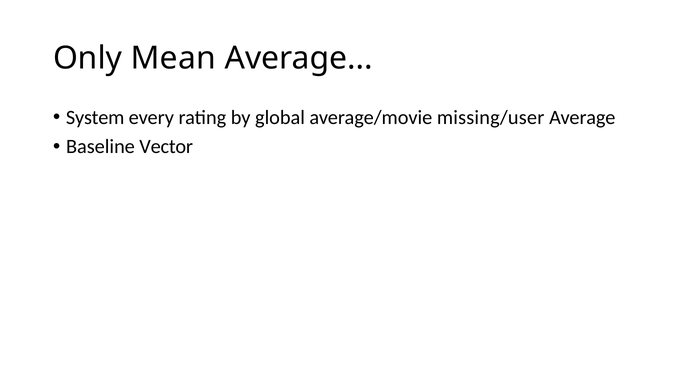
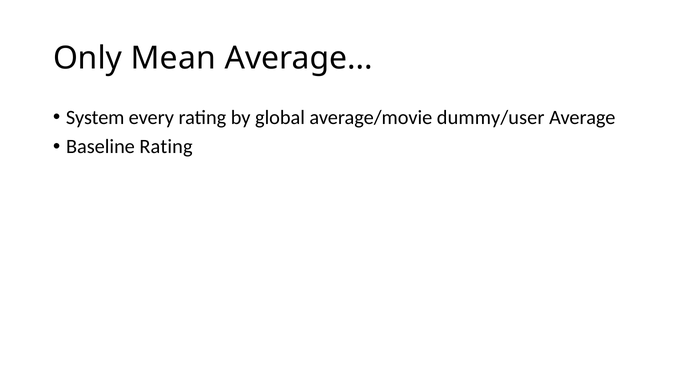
missing/user: missing/user -> dummy/user
Baseline Vector: Vector -> Rating
